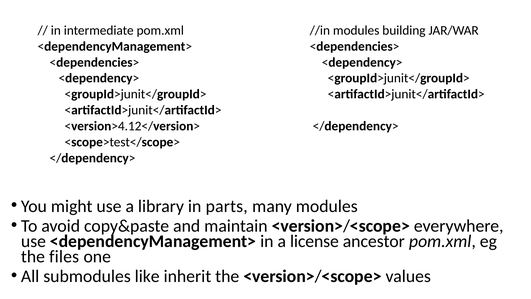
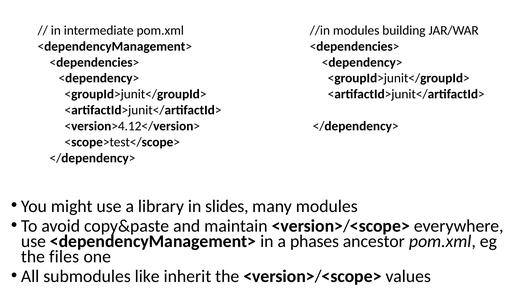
parts: parts -> slides
license: license -> phases
